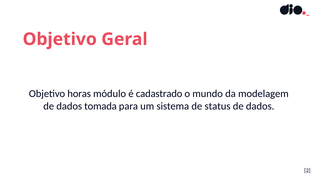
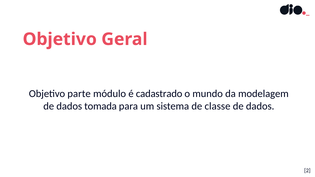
horas: horas -> parte
status: status -> classe
